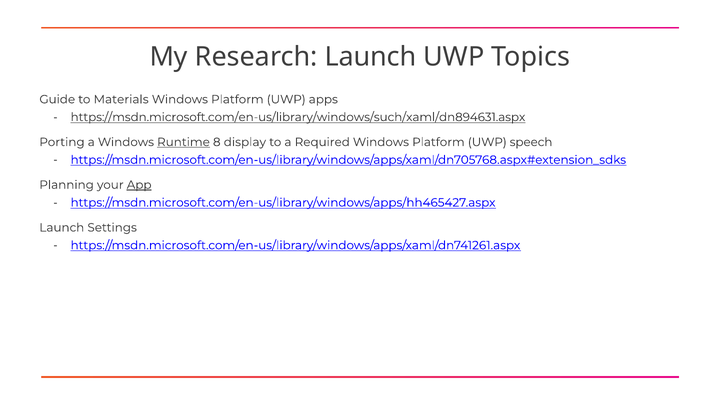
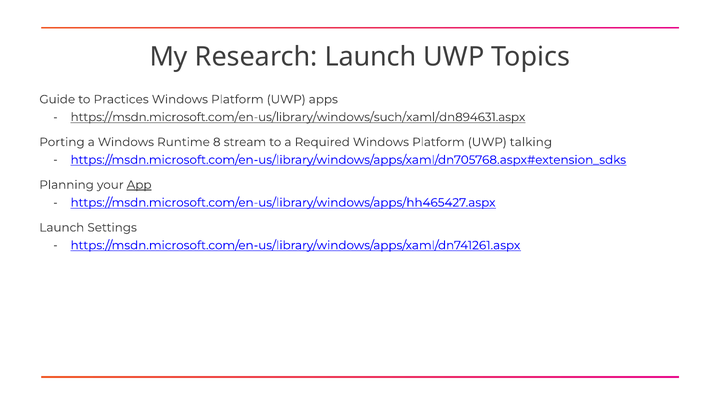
Materials: Materials -> Practices
Runtime underline: present -> none
display: display -> stream
speech: speech -> talking
